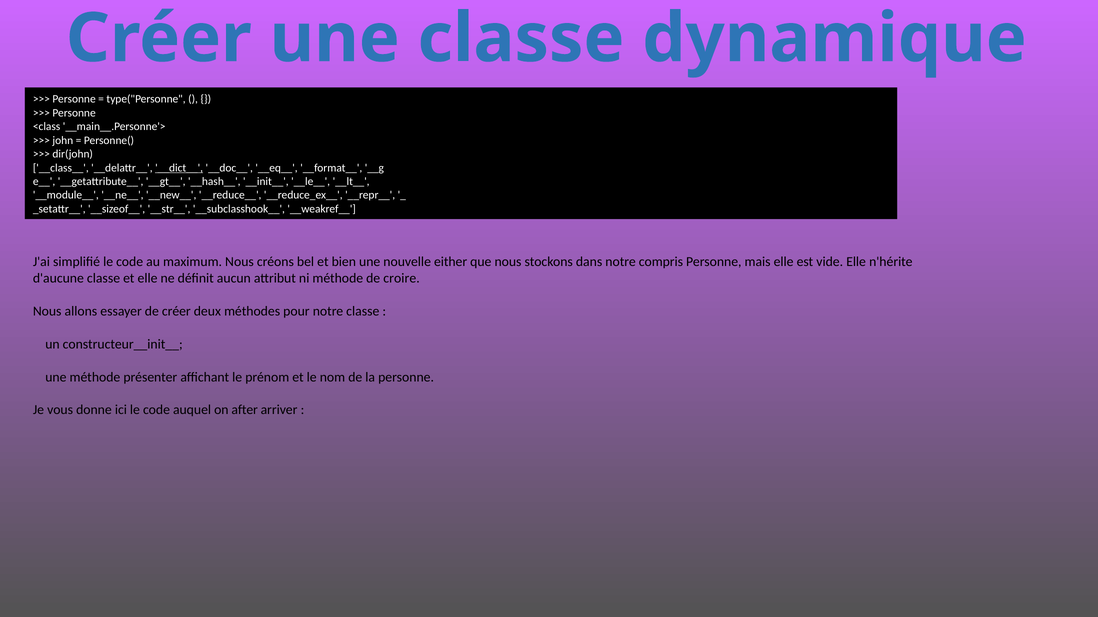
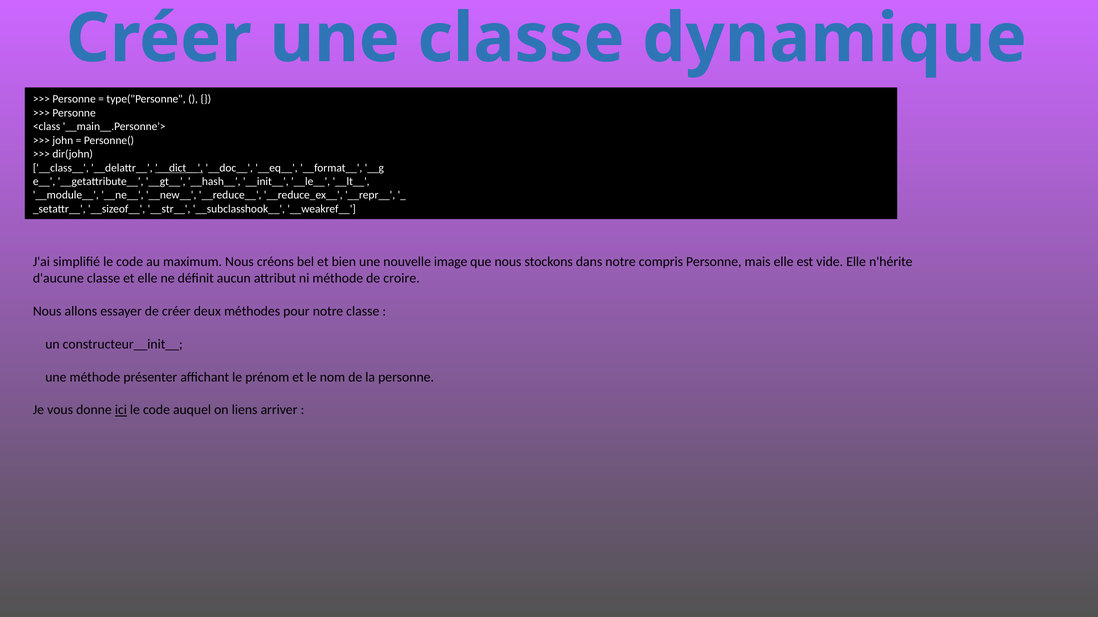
either: either -> image
ici underline: none -> present
after: after -> liens
